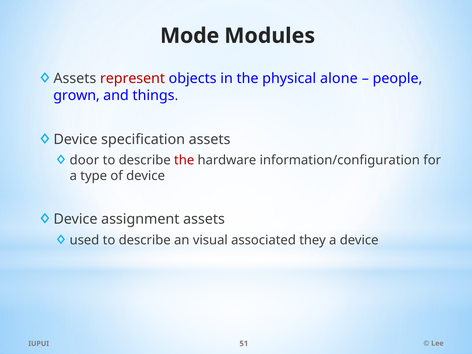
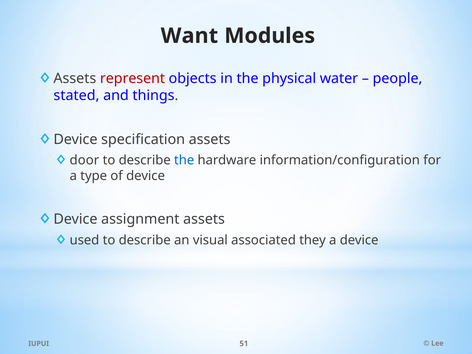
Mode: Mode -> Want
alone: alone -> water
grown: grown -> stated
the at (184, 160) colour: red -> blue
